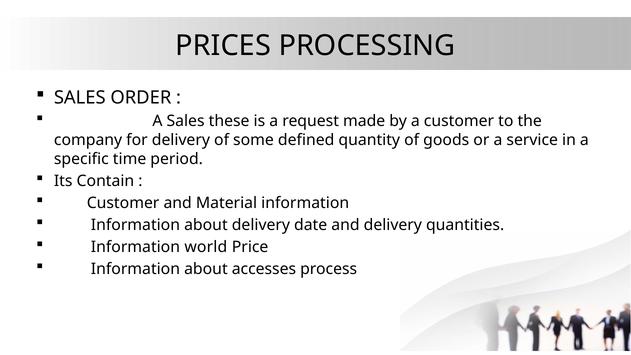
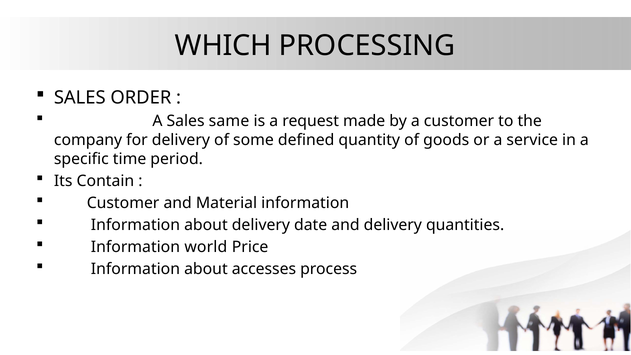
PRICES: PRICES -> WHICH
these: these -> same
